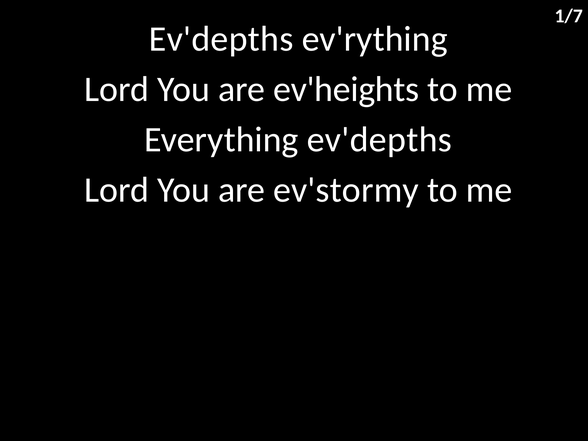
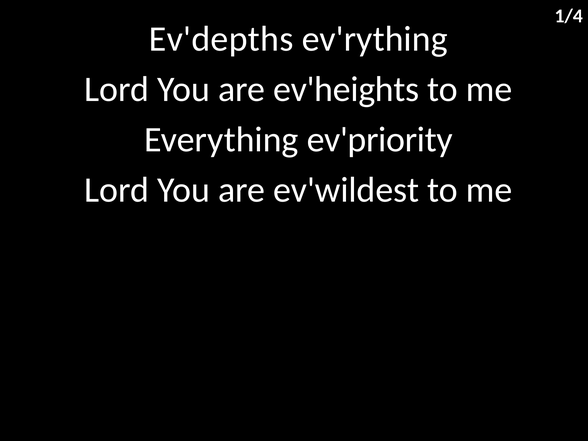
1/7: 1/7 -> 1/4
Everything ev'depths: ev'depths -> ev'priority
ev'stormy: ev'stormy -> ev'wildest
